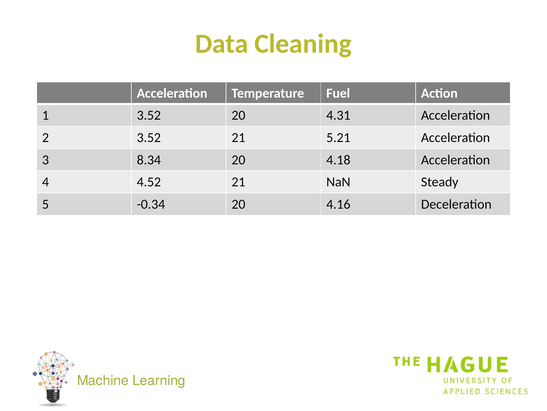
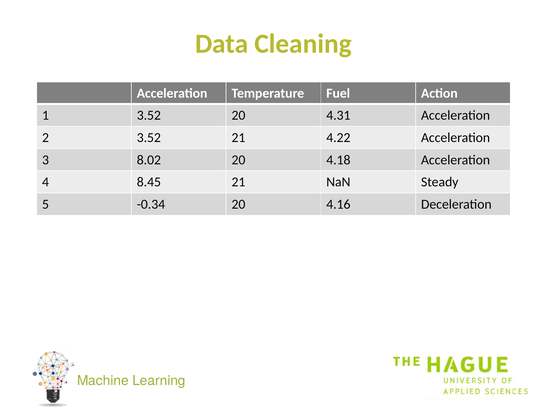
5.21: 5.21 -> 4.22
8.34: 8.34 -> 8.02
4.52: 4.52 -> 8.45
